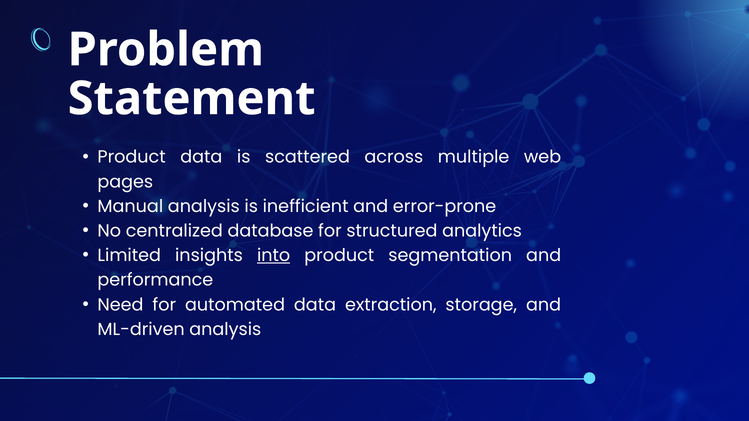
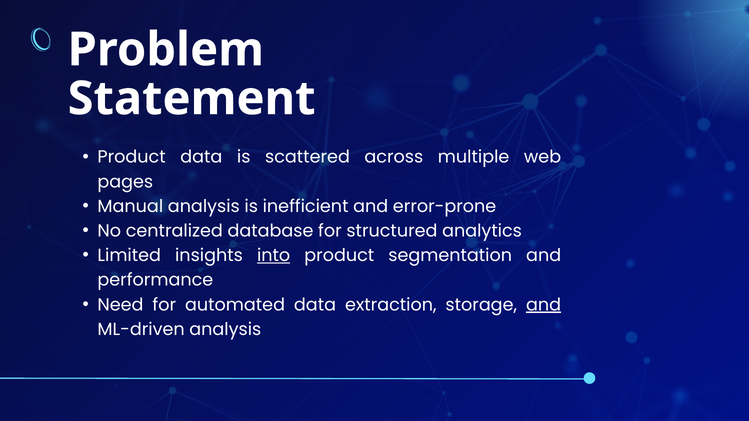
and at (544, 305) underline: none -> present
